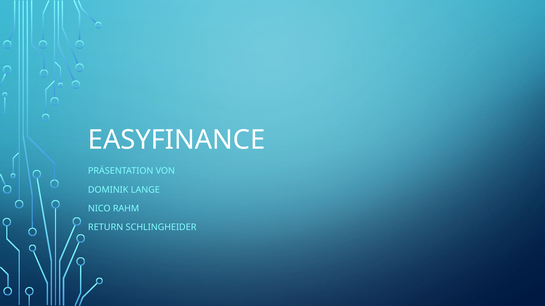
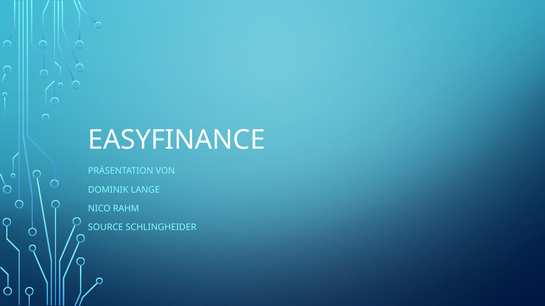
RETURN: RETURN -> SOURCE
